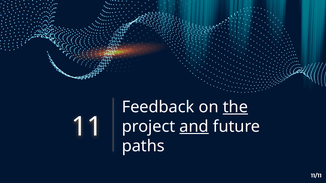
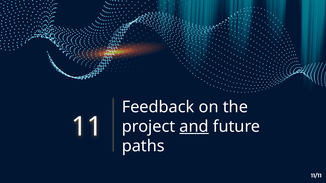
the underline: present -> none
